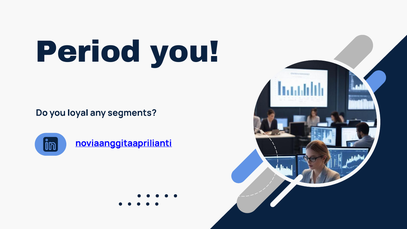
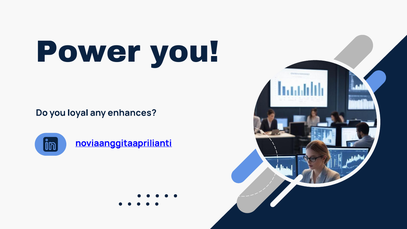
Period: Period -> Power
segments: segments -> enhances
